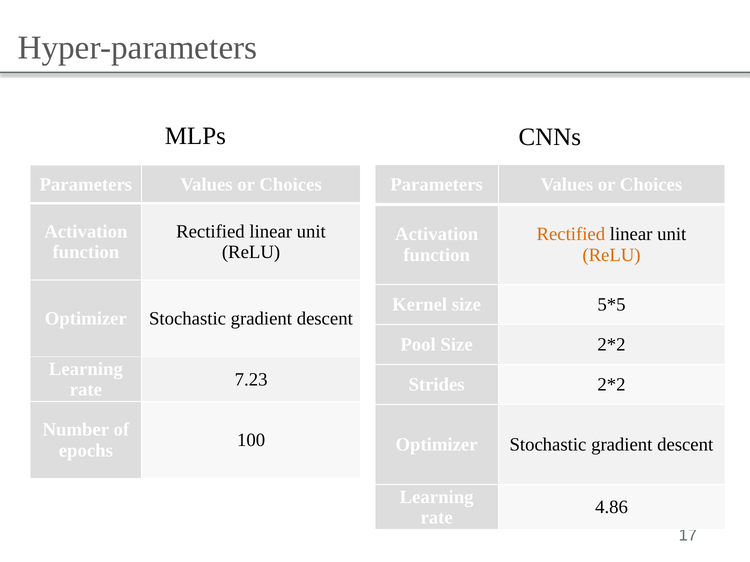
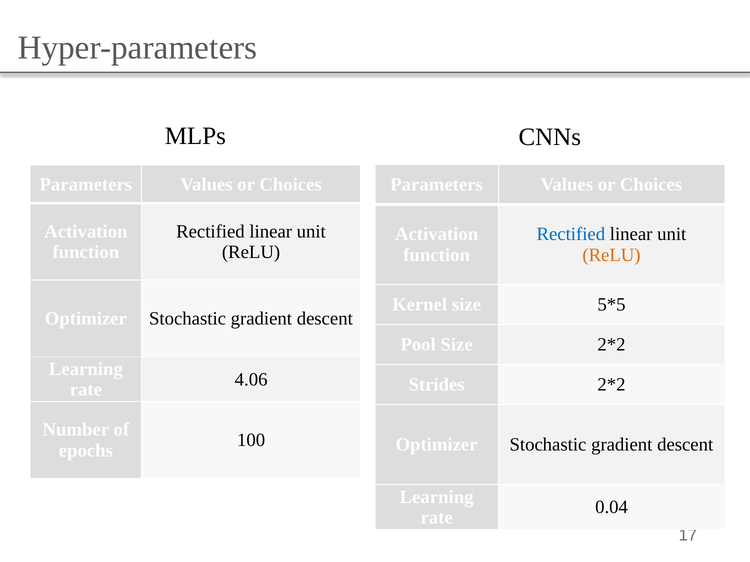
Rectified at (571, 234) colour: orange -> blue
7.23: 7.23 -> 4.06
4.86: 4.86 -> 0.04
